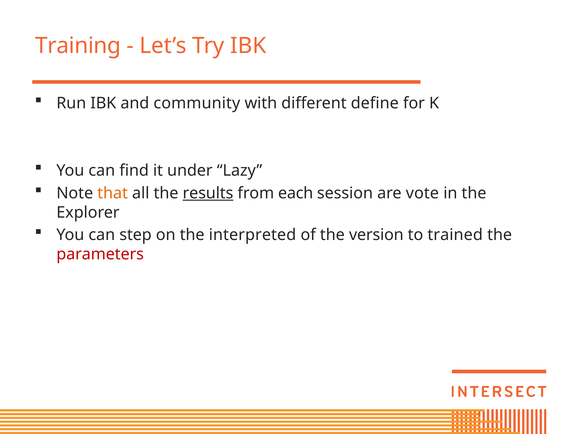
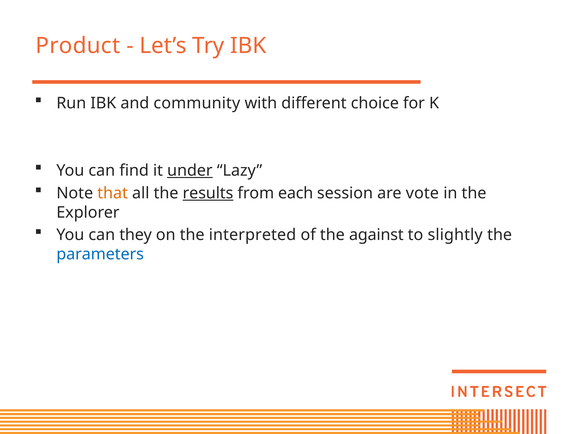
Training: Training -> Product
define: define -> choice
under underline: none -> present
step: step -> they
version: version -> against
trained: trained -> slightly
parameters colour: red -> blue
